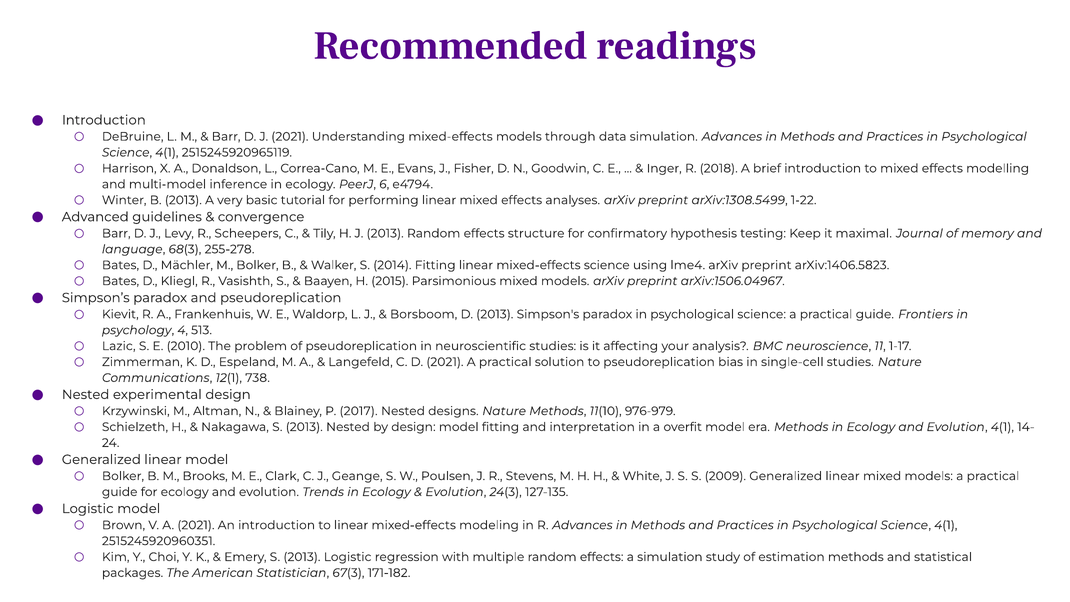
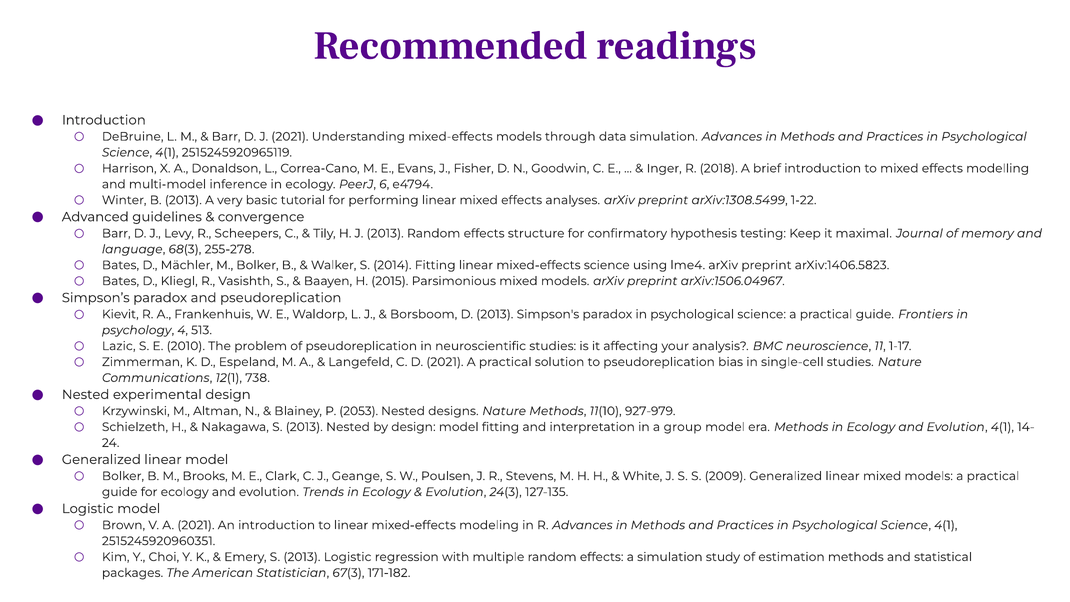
2017: 2017 -> 2053
976-979: 976-979 -> 927-979
overfit: overfit -> group
